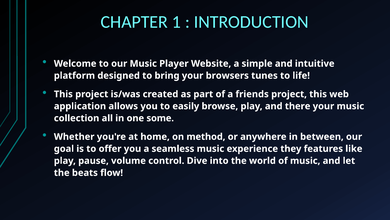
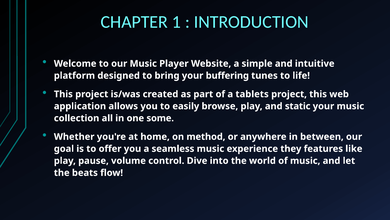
browsers: browsers -> buffering
friends: friends -> tablets
there: there -> static
